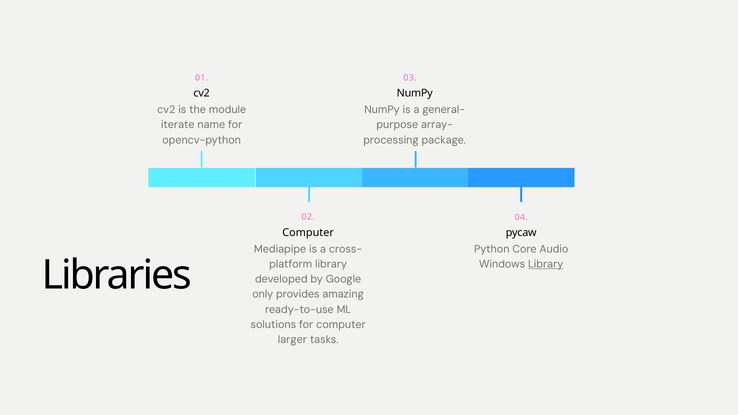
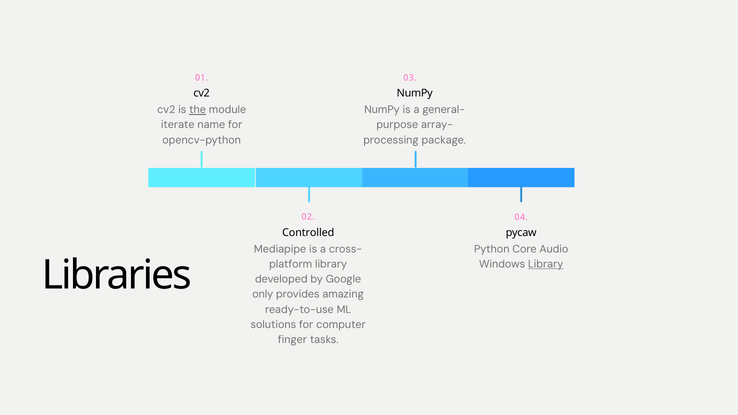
the underline: none -> present
Computer at (308, 233): Computer -> Controlled
larger: larger -> finger
